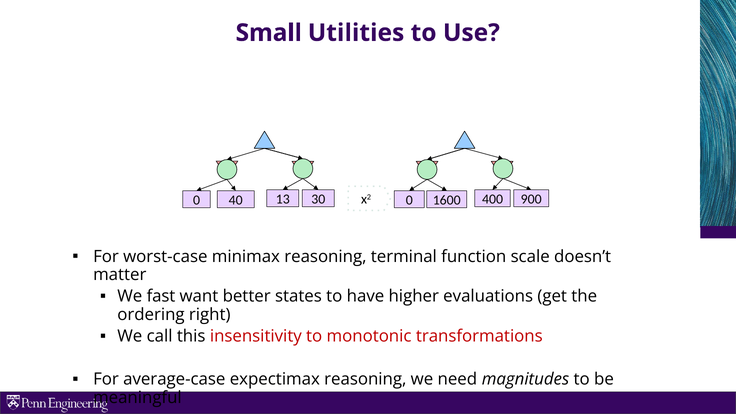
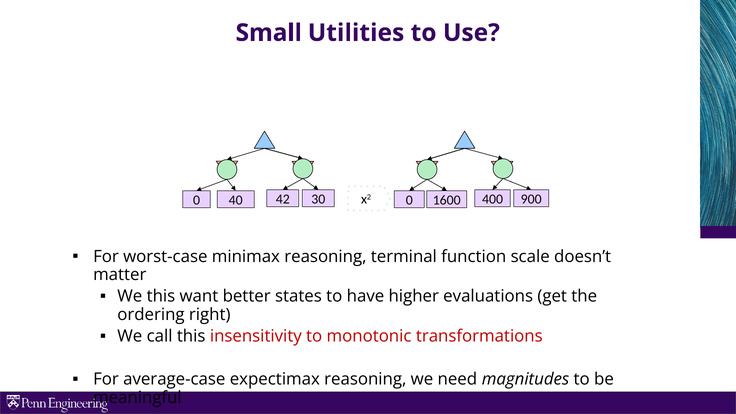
13: 13 -> 42
We fast: fast -> this
